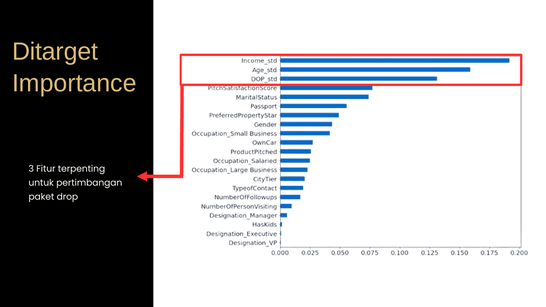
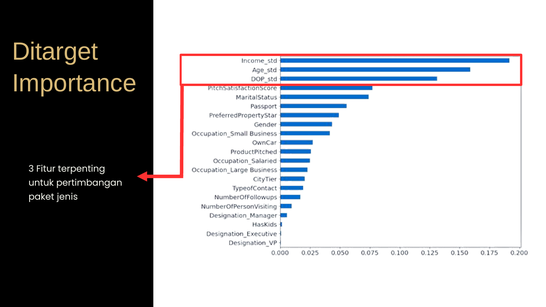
drop: drop -> jenis
